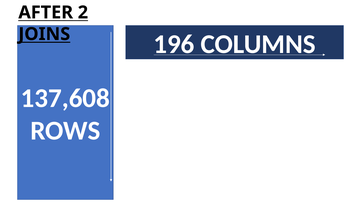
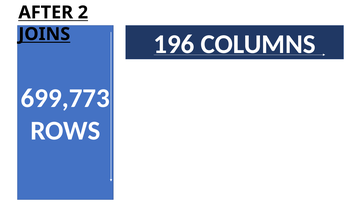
137,608: 137,608 -> 699,773
